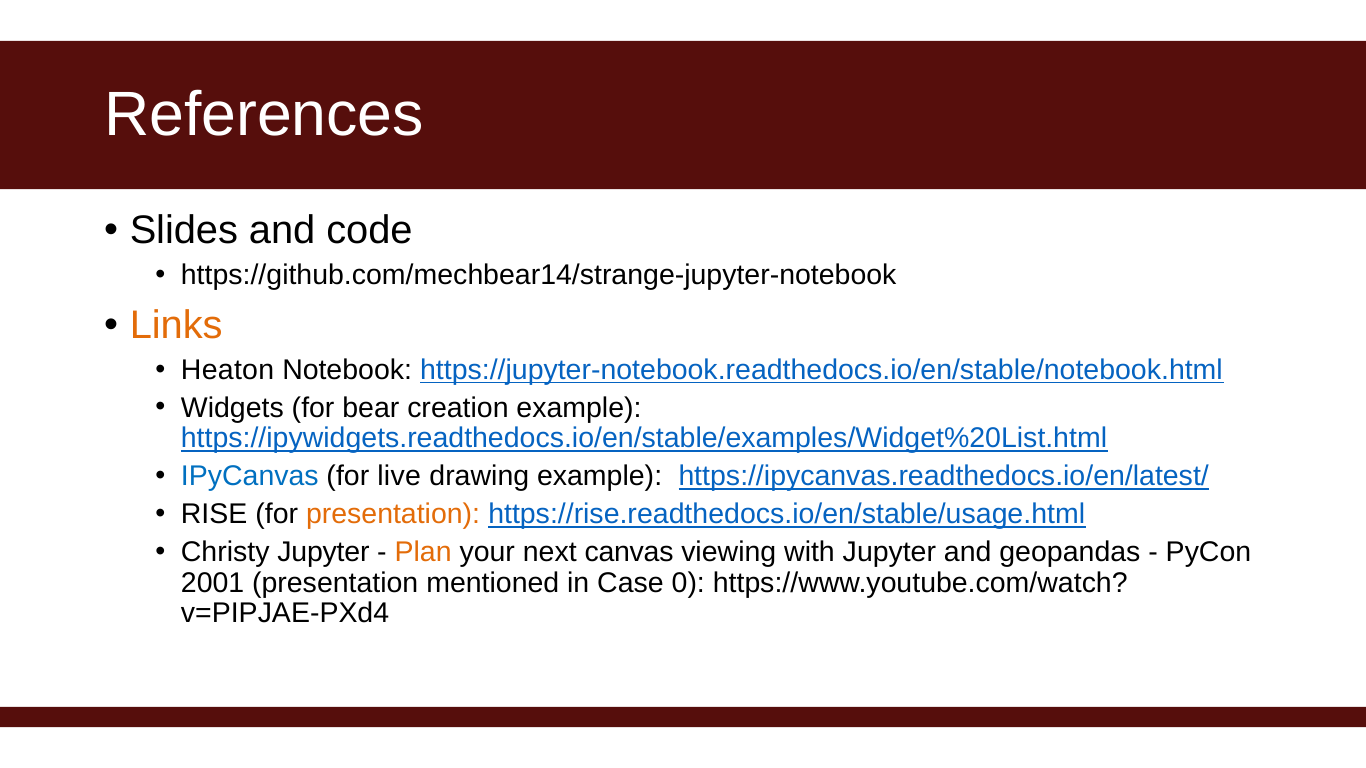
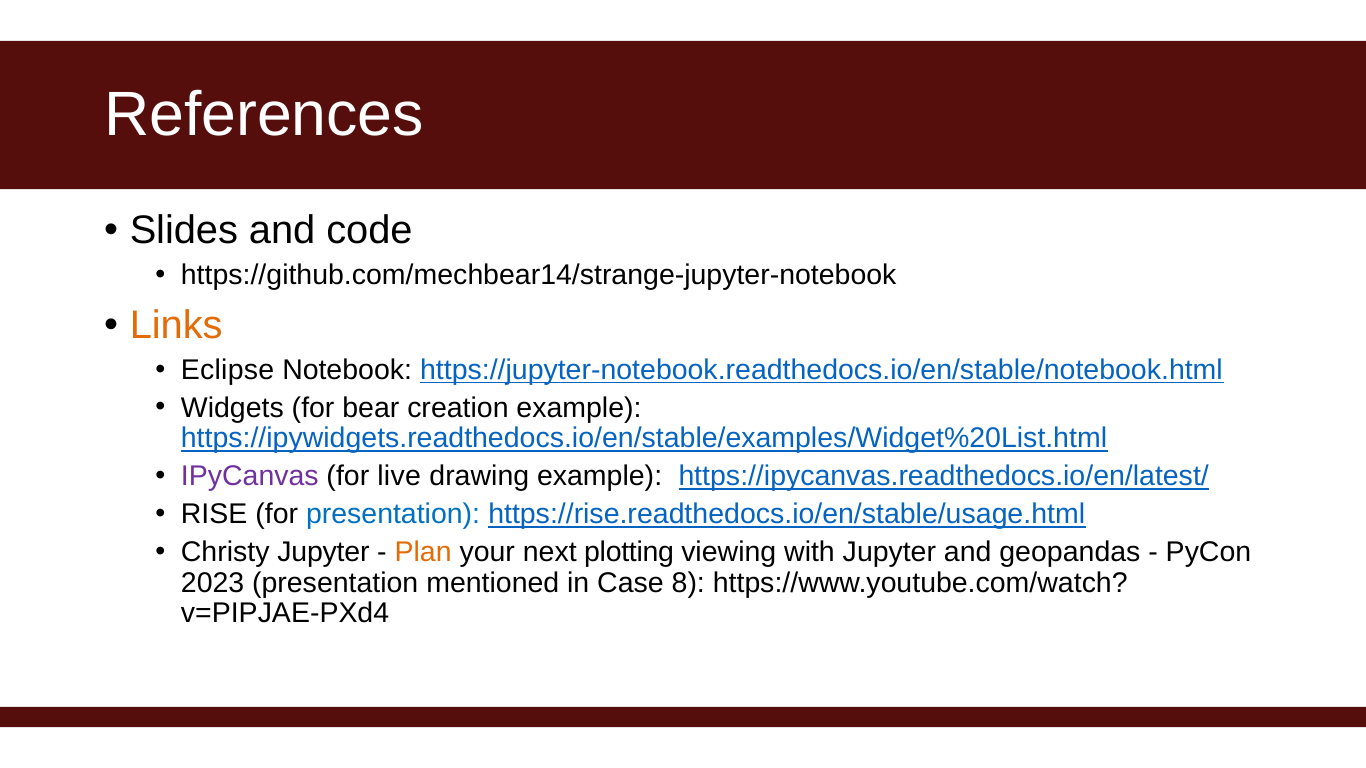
Heaton: Heaton -> Eclipse
IPyCanvas colour: blue -> purple
presentation at (393, 514) colour: orange -> blue
canvas: canvas -> plotting
2001: 2001 -> 2023
0: 0 -> 8
